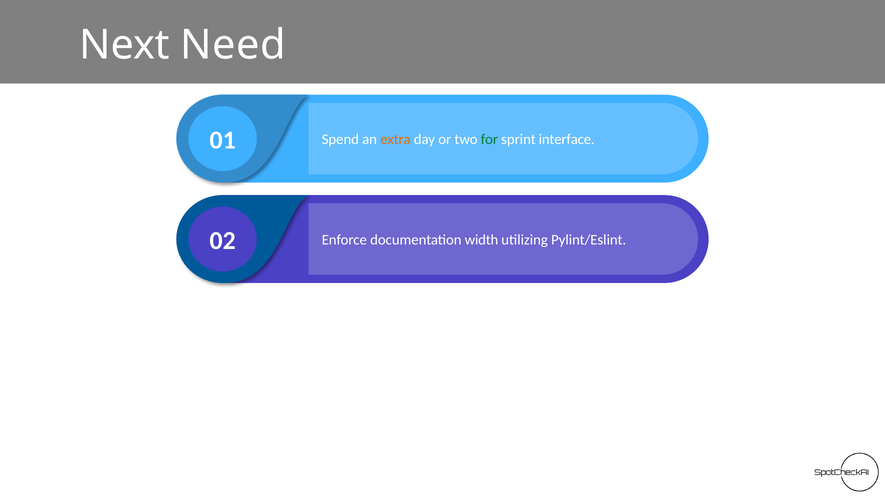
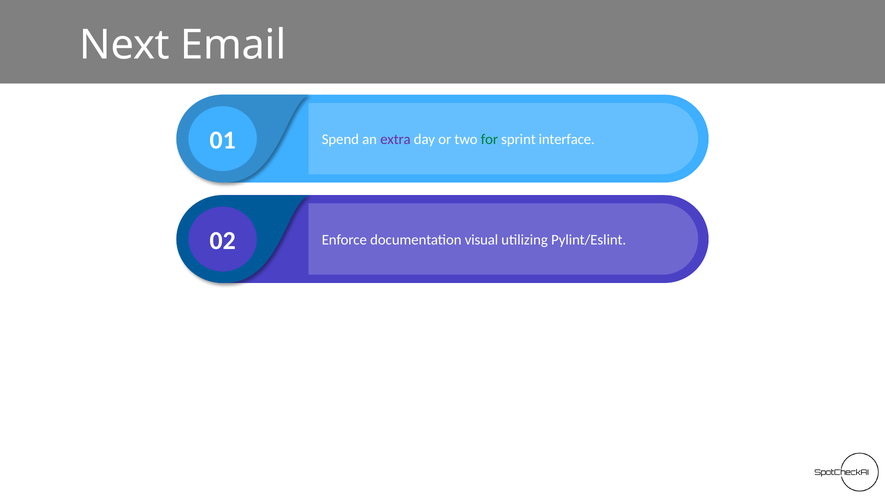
Need: Need -> Email
extra colour: orange -> purple
width: width -> visual
